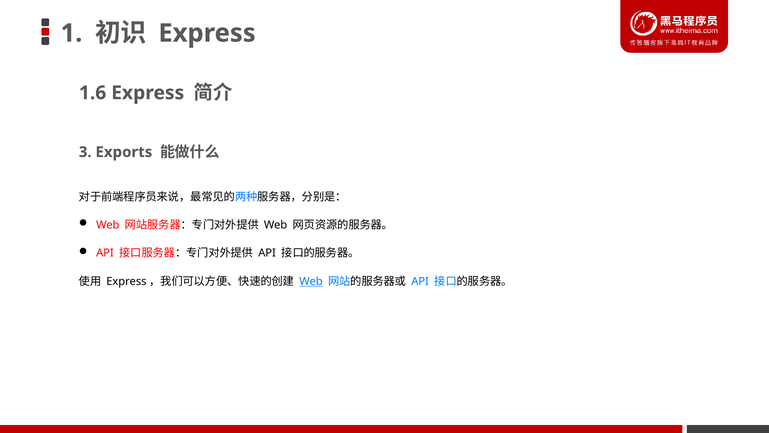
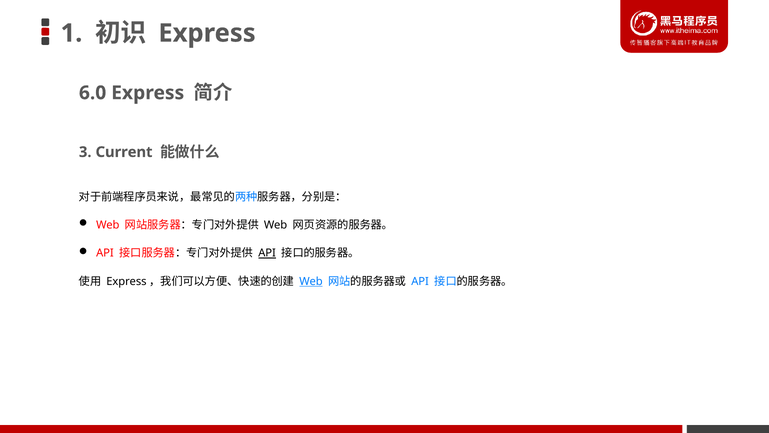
1.6: 1.6 -> 6.0
Exports: Exports -> Current
API at (267, 253) underline: none -> present
